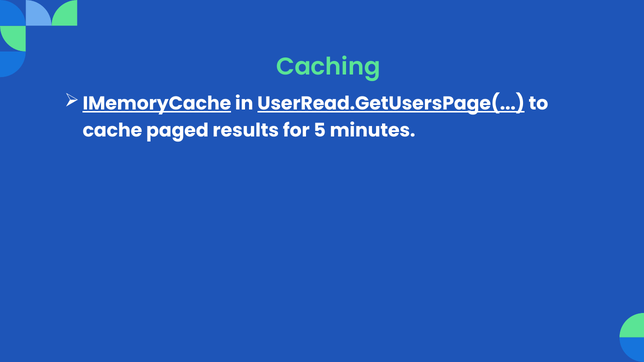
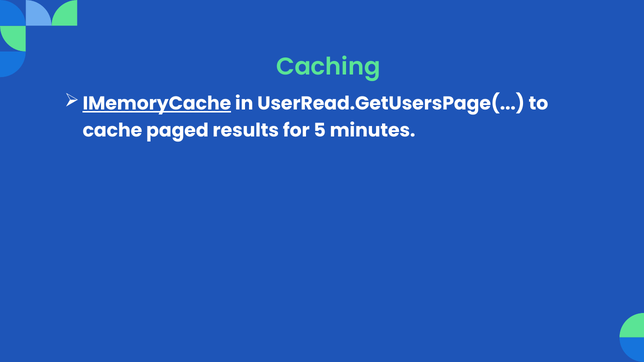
UserRead.GetUsersPage( underline: present -> none
